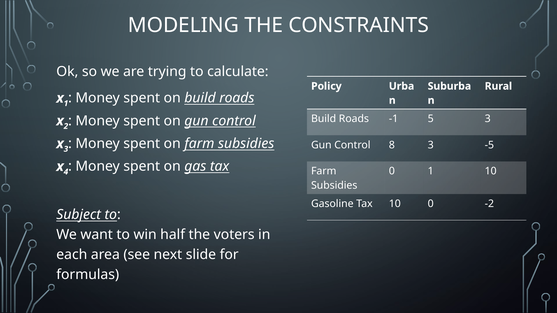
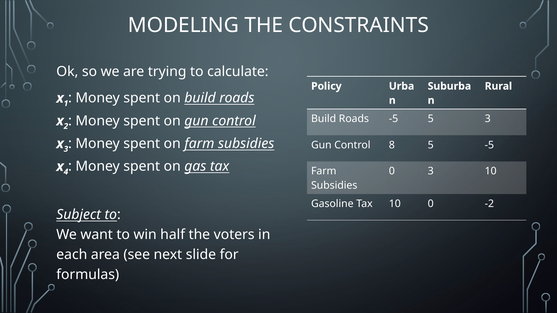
Roads -1: -1 -> -5
8 3: 3 -> 5
0 1: 1 -> 3
